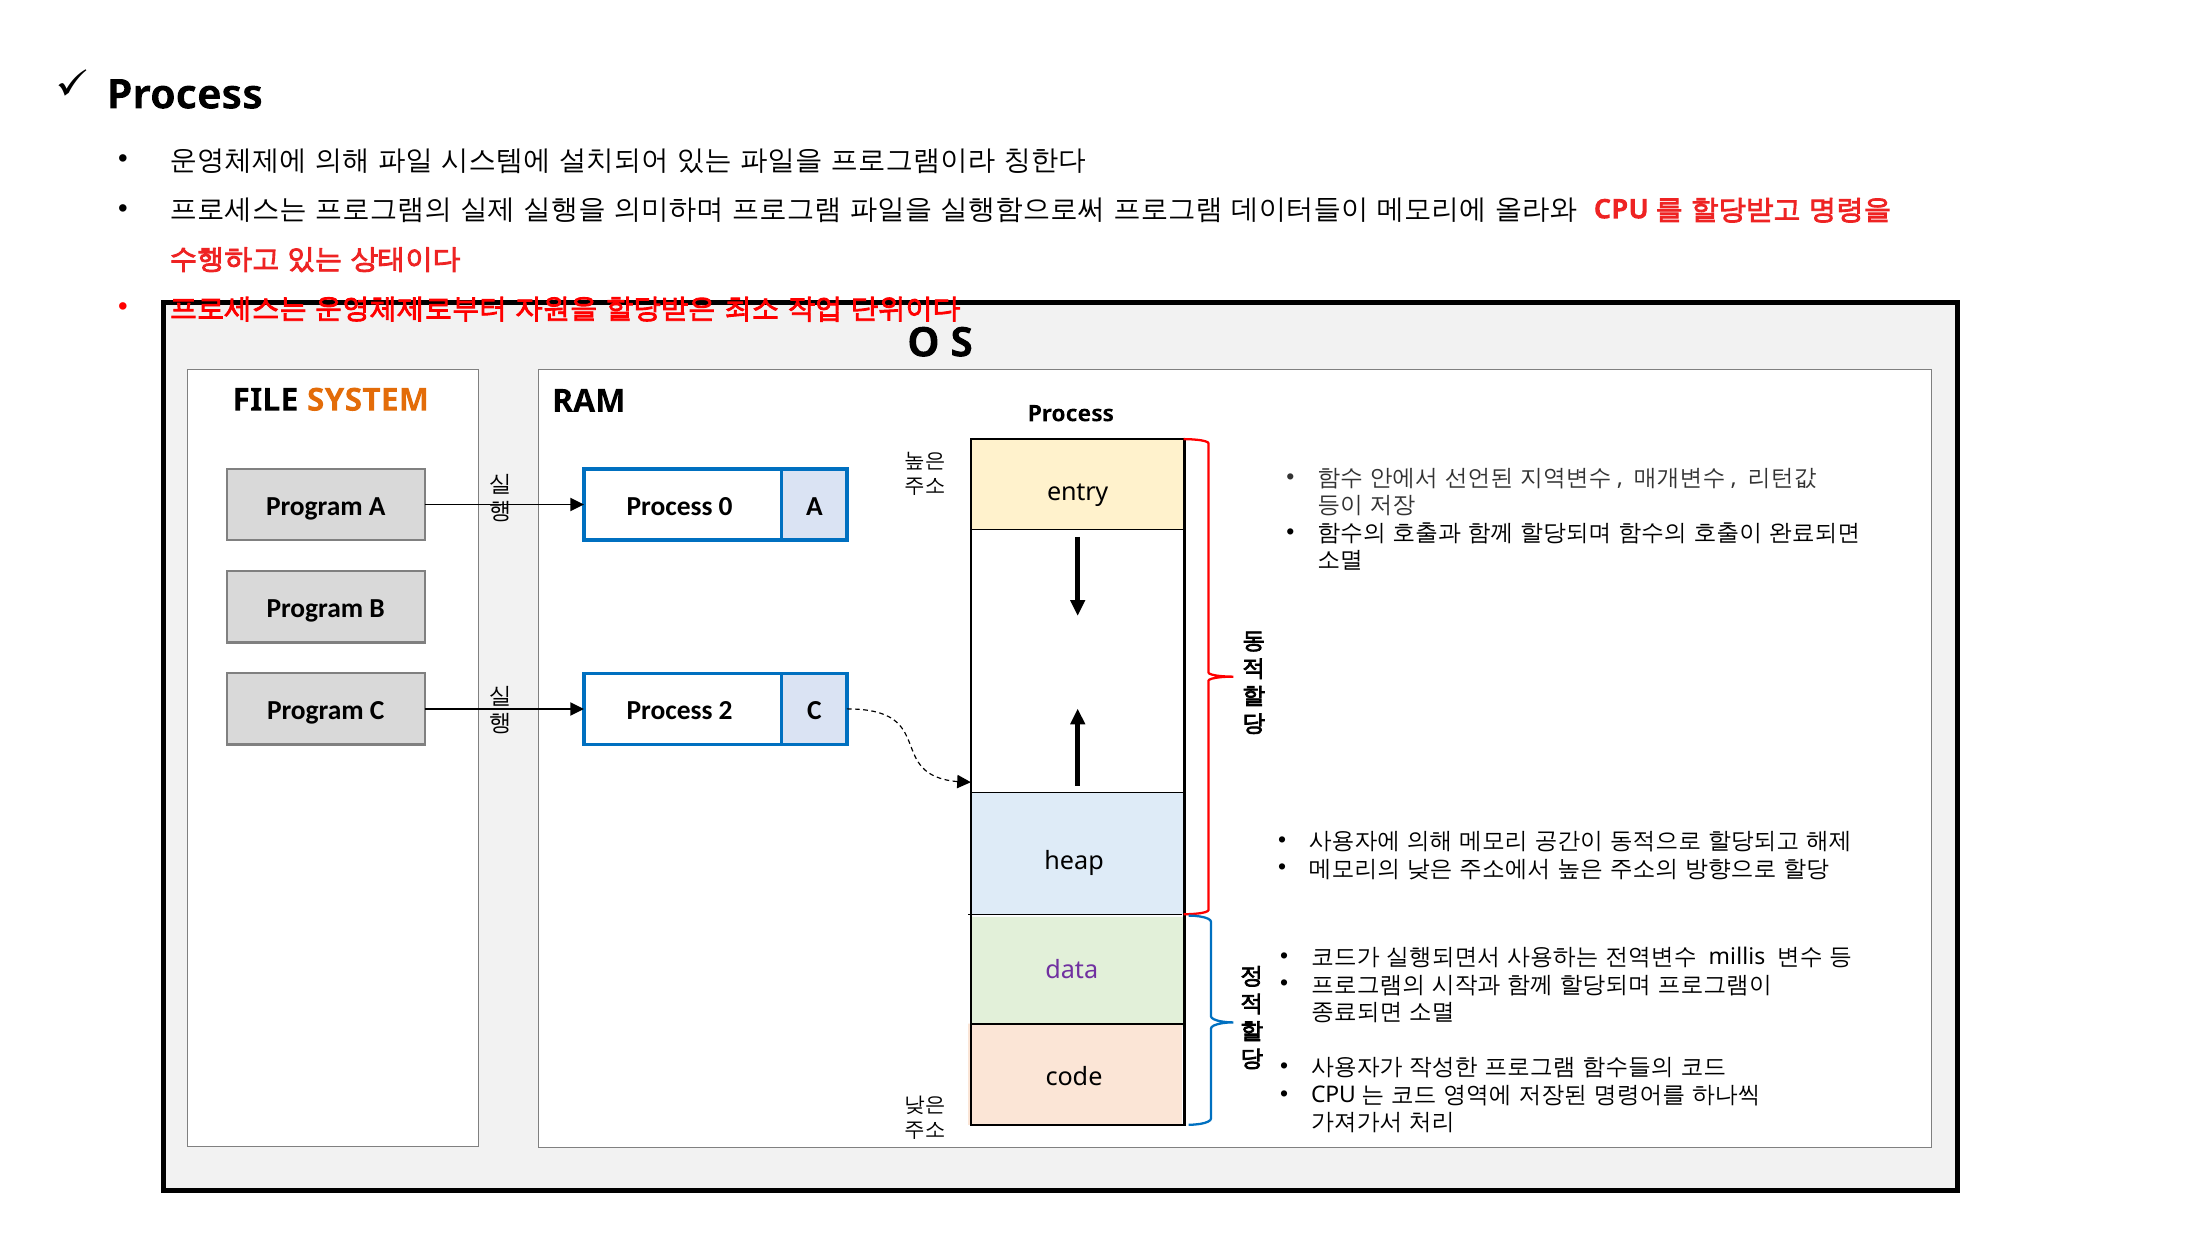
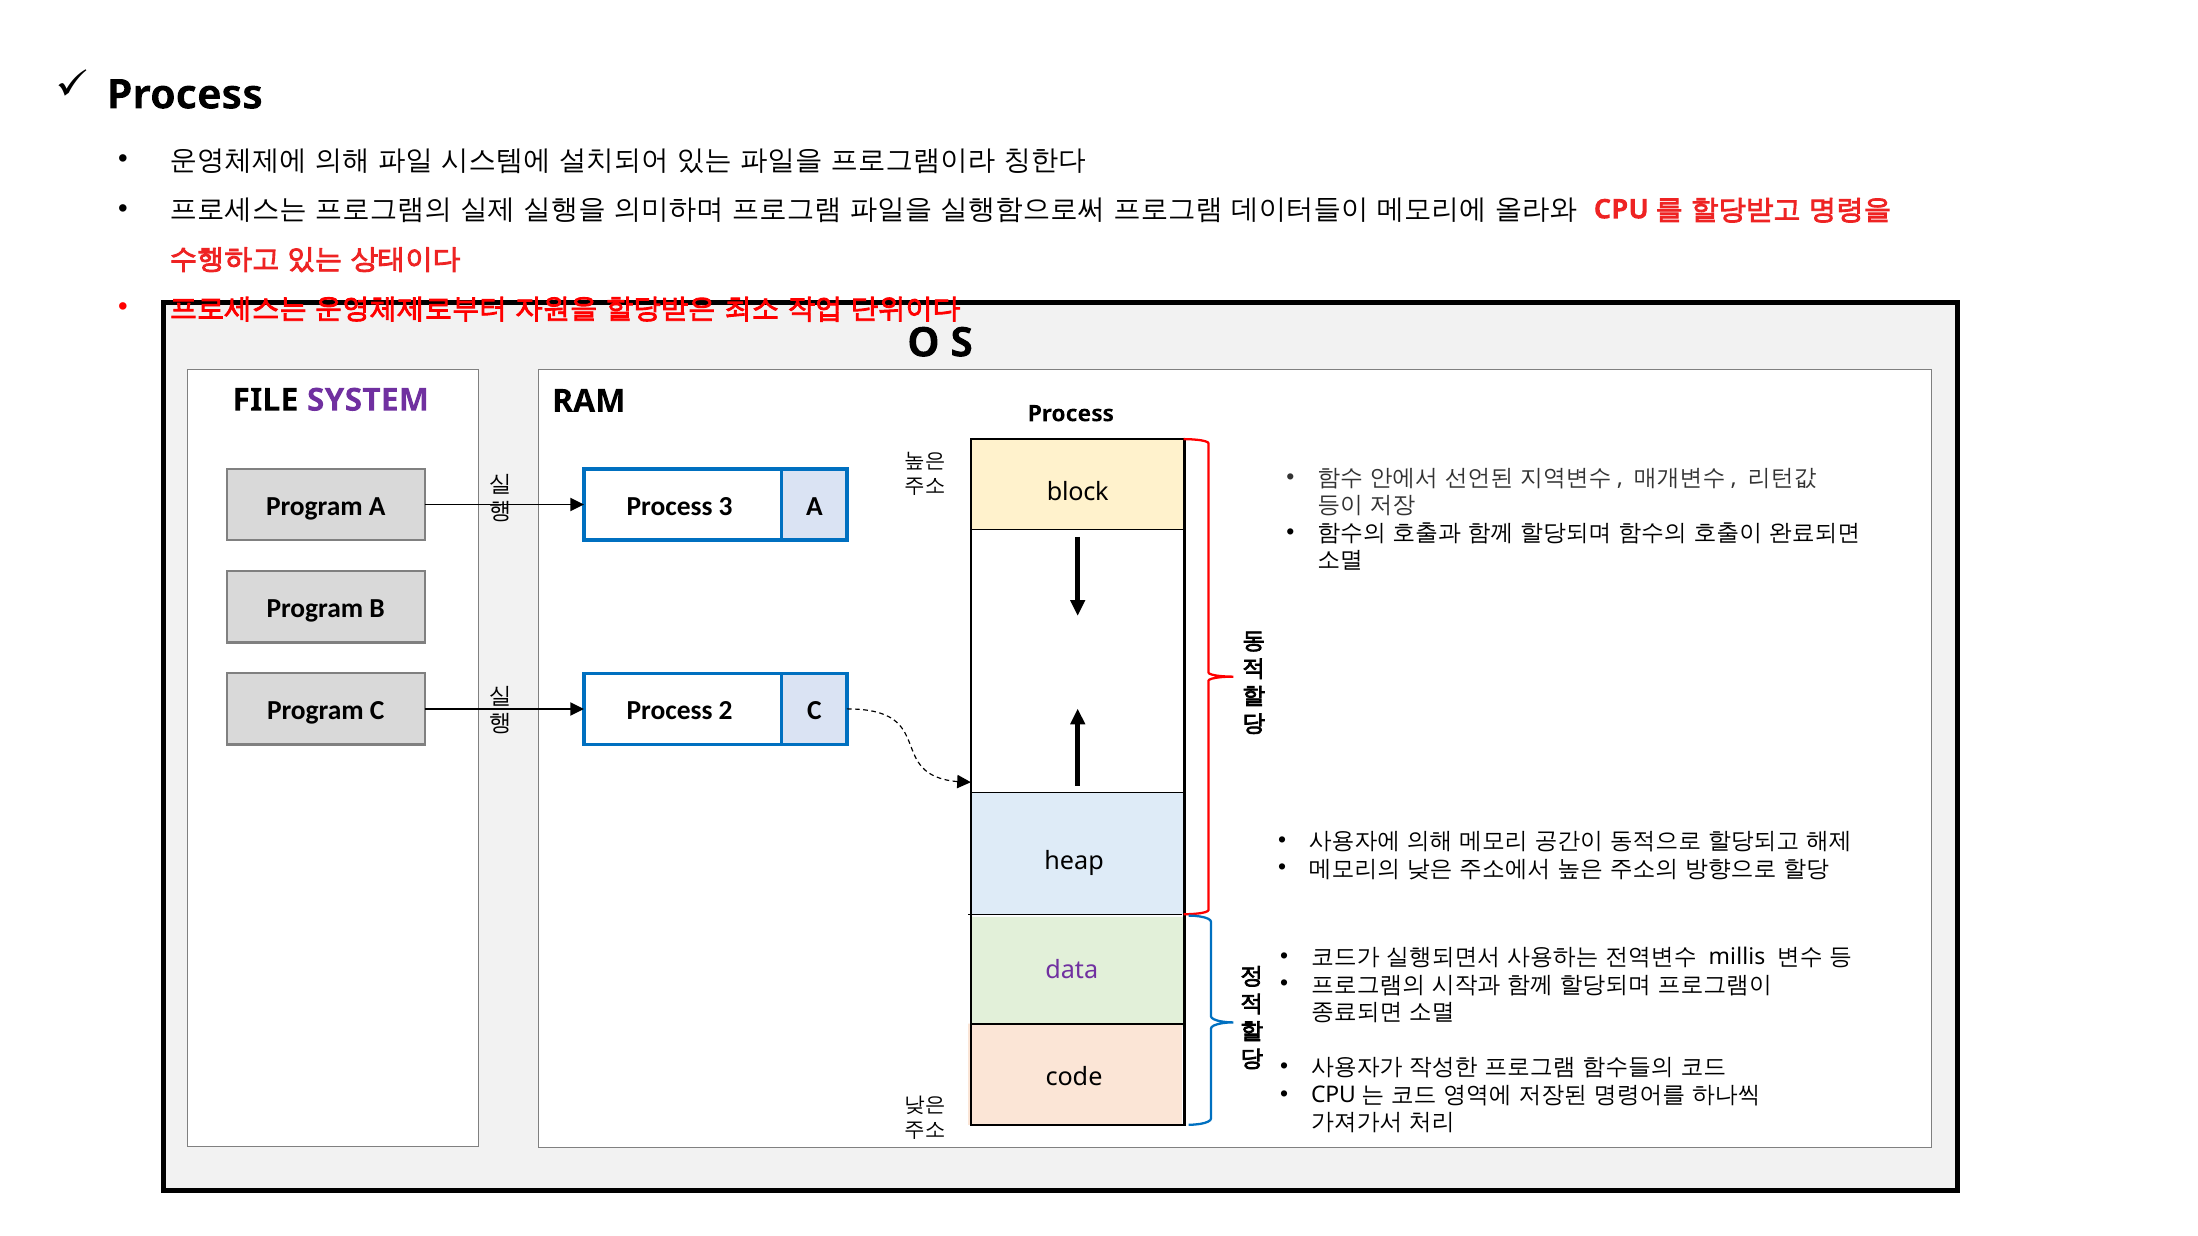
SYSTEM colour: orange -> purple
entry: entry -> block
0: 0 -> 3
